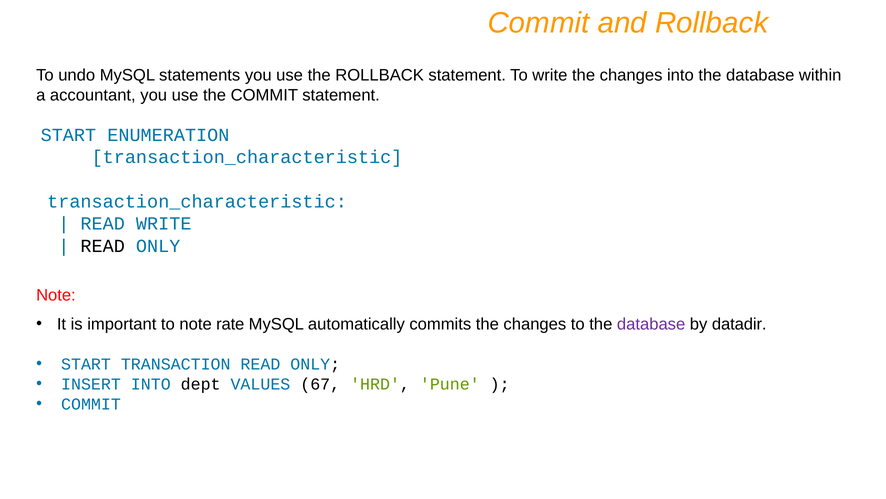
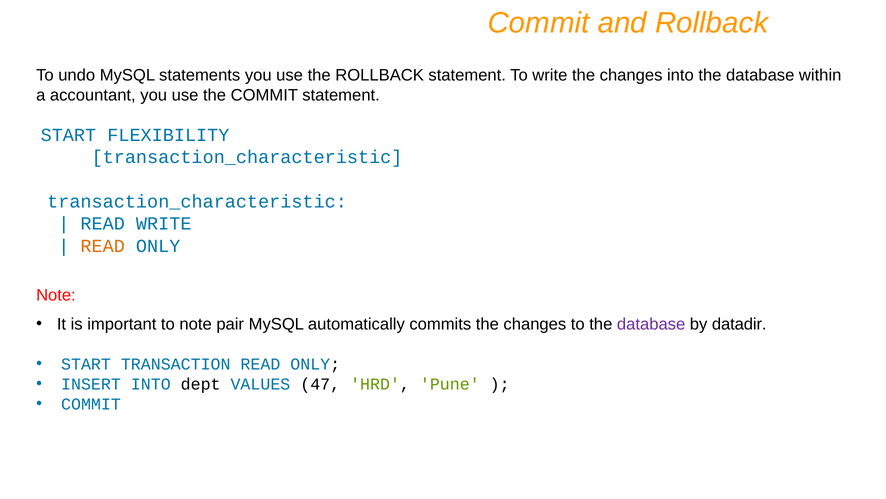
ENUMERATION: ENUMERATION -> FLEXIBILITY
READ at (103, 246) colour: black -> orange
rate: rate -> pair
67: 67 -> 47
